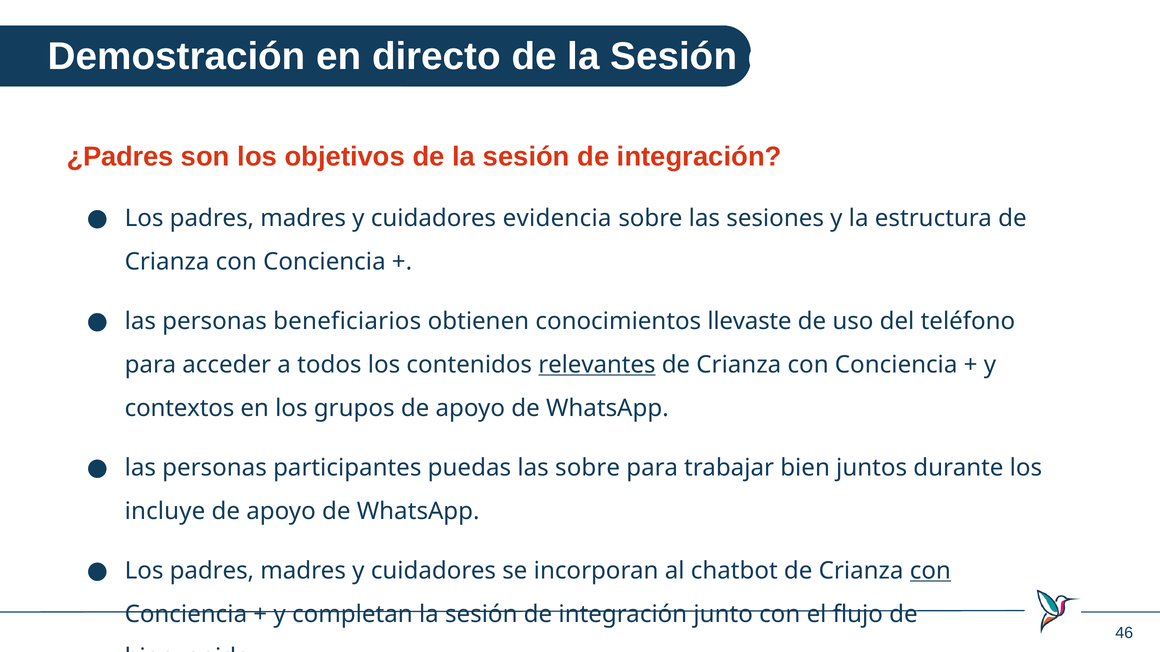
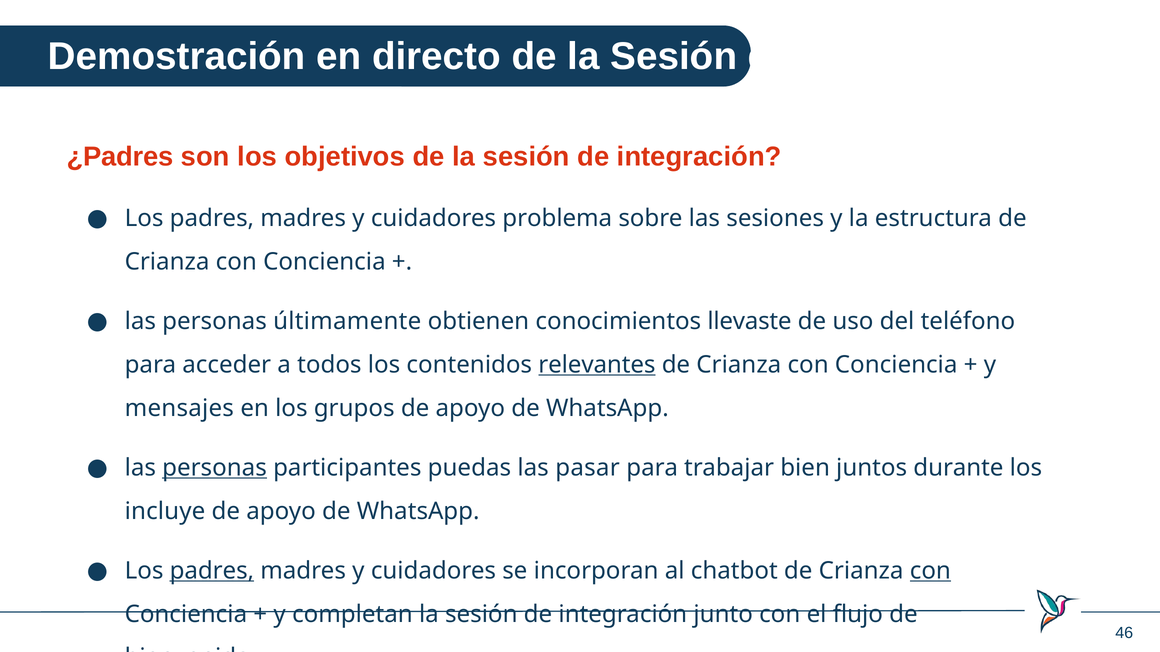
evidencia: evidencia -> problema
beneficiarios: beneficiarios -> últimamente
contextos: contextos -> mensajes
personas at (214, 468) underline: none -> present
las sobre: sobre -> pasar
padres at (212, 571) underline: none -> present
